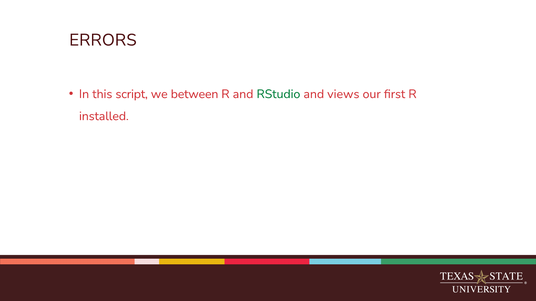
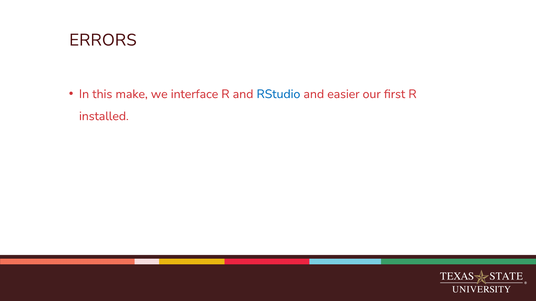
script: script -> make
between: between -> interface
RStudio colour: green -> blue
views: views -> easier
